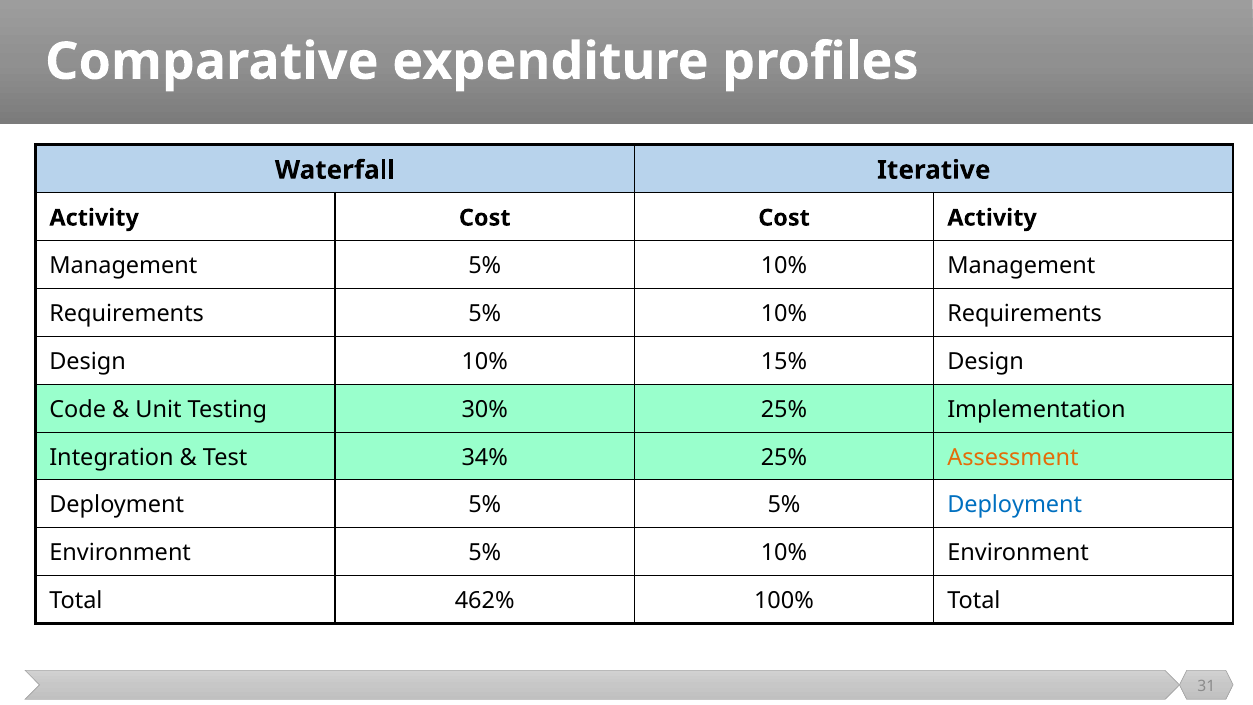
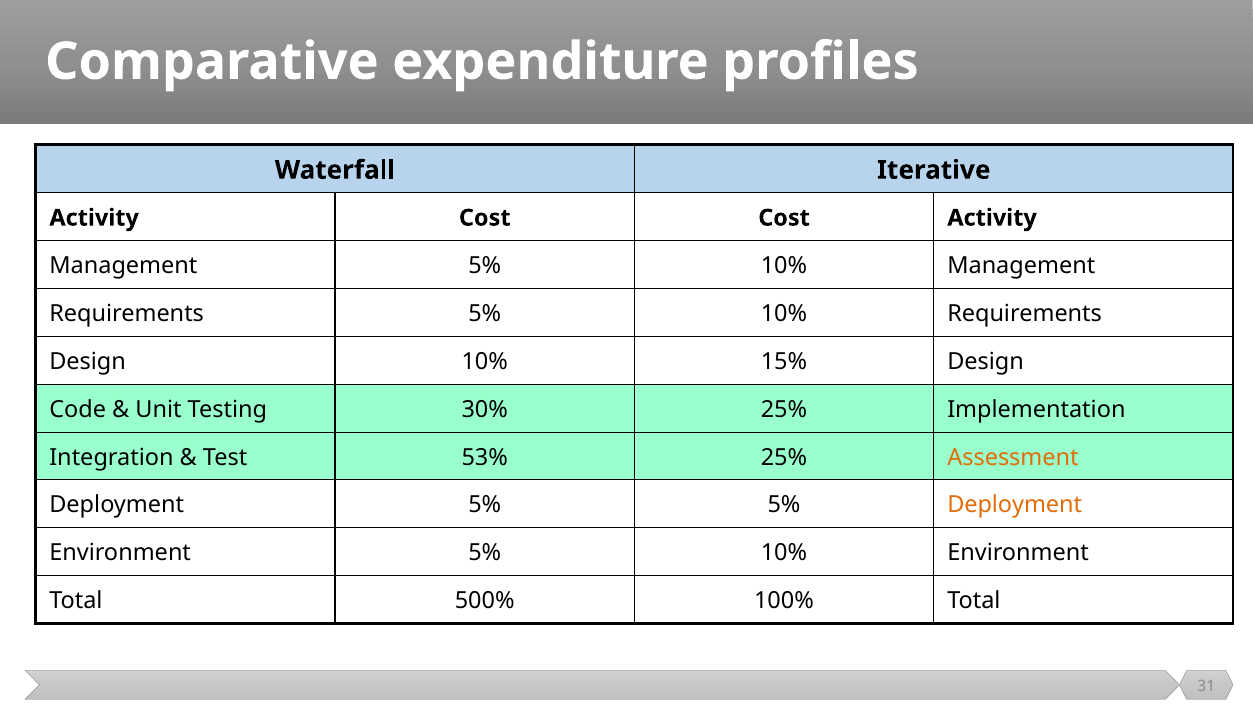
34%: 34% -> 53%
Deployment at (1015, 505) colour: blue -> orange
462%: 462% -> 500%
